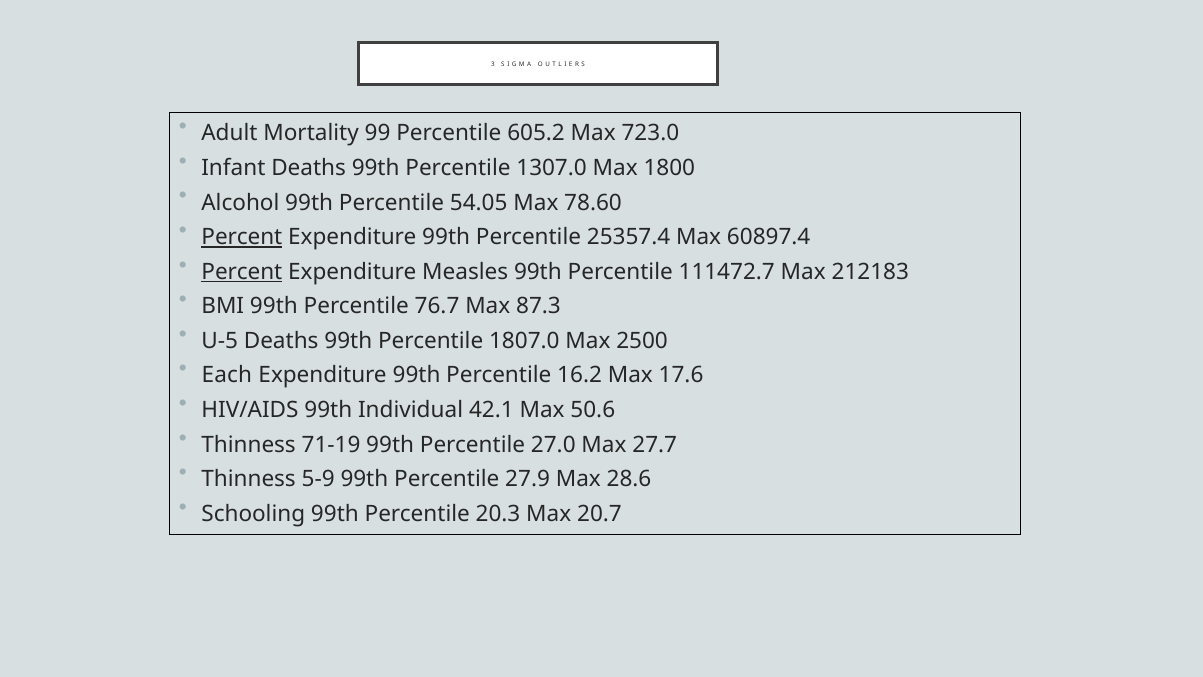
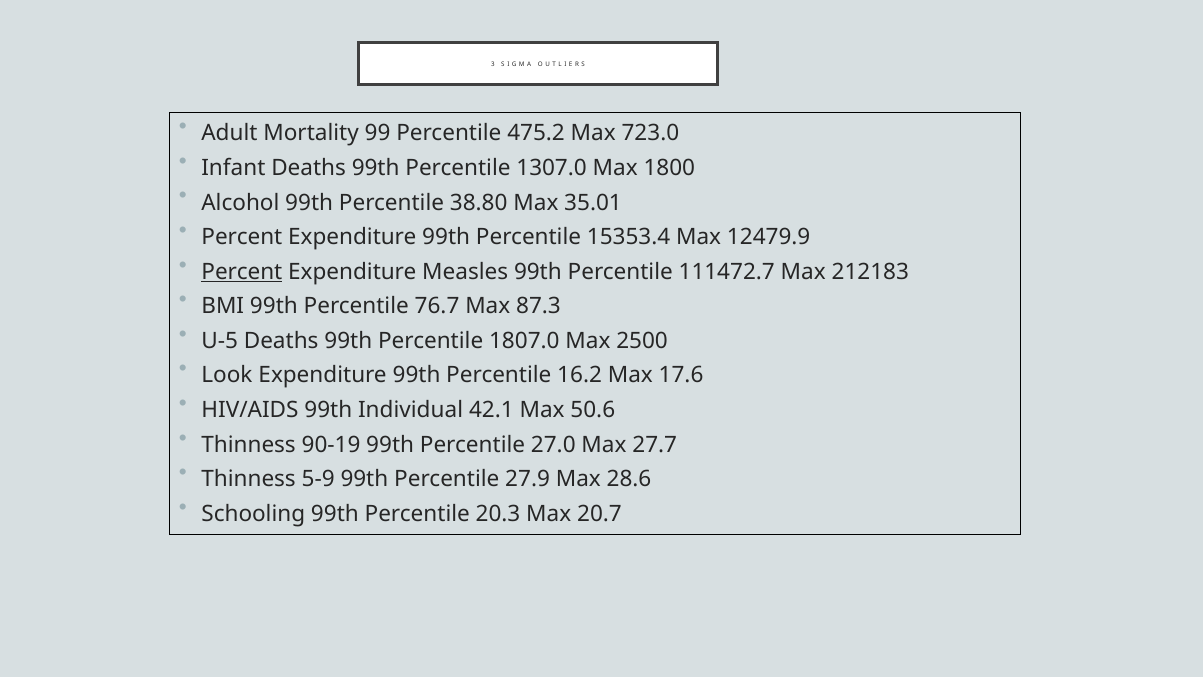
605.2: 605.2 -> 475.2
54.05: 54.05 -> 38.80
78.60: 78.60 -> 35.01
Percent at (242, 237) underline: present -> none
25357.4: 25357.4 -> 15353.4
60897.4: 60897.4 -> 12479.9
Each: Each -> Look
71-19: 71-19 -> 90-19
